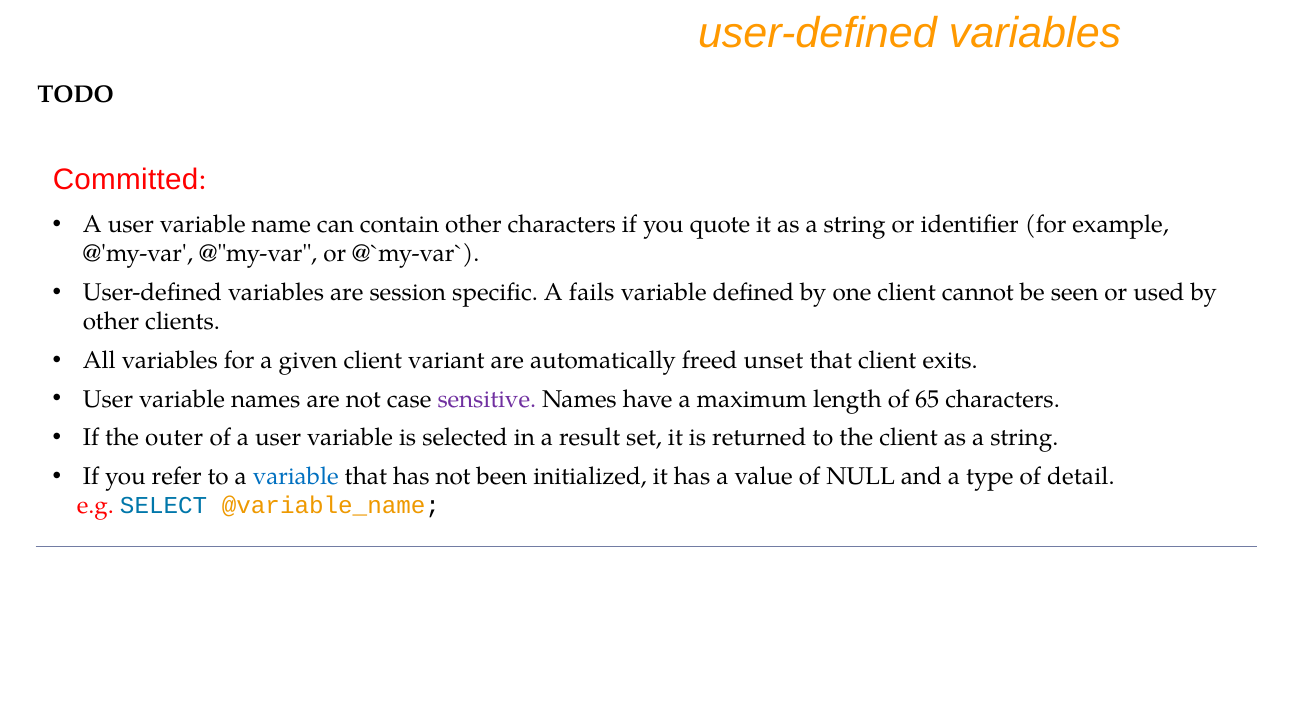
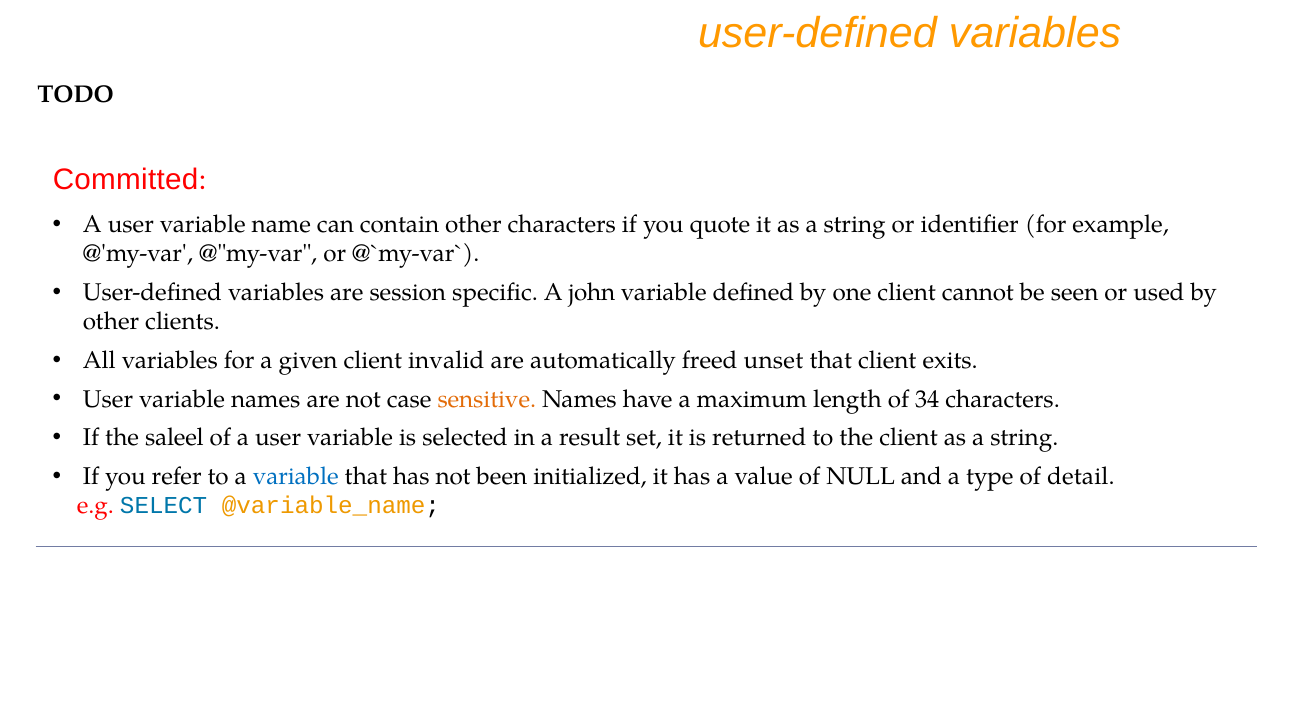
fails: fails -> john
variant: variant -> invalid
sensitive colour: purple -> orange
65: 65 -> 34
outer: outer -> saleel
